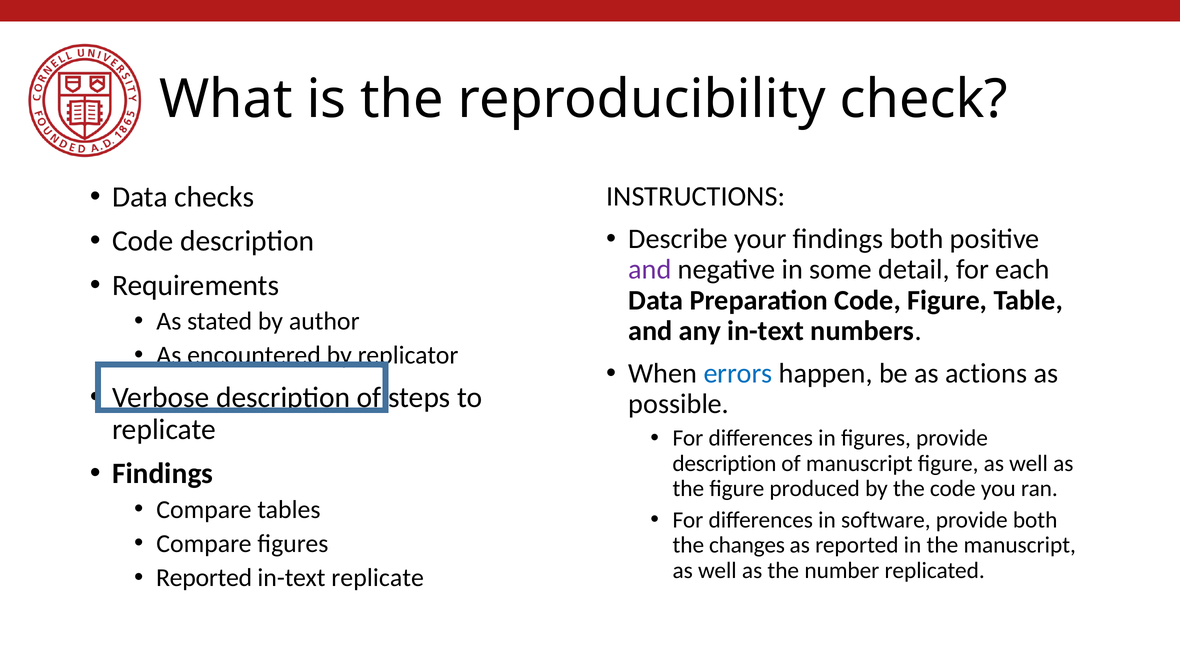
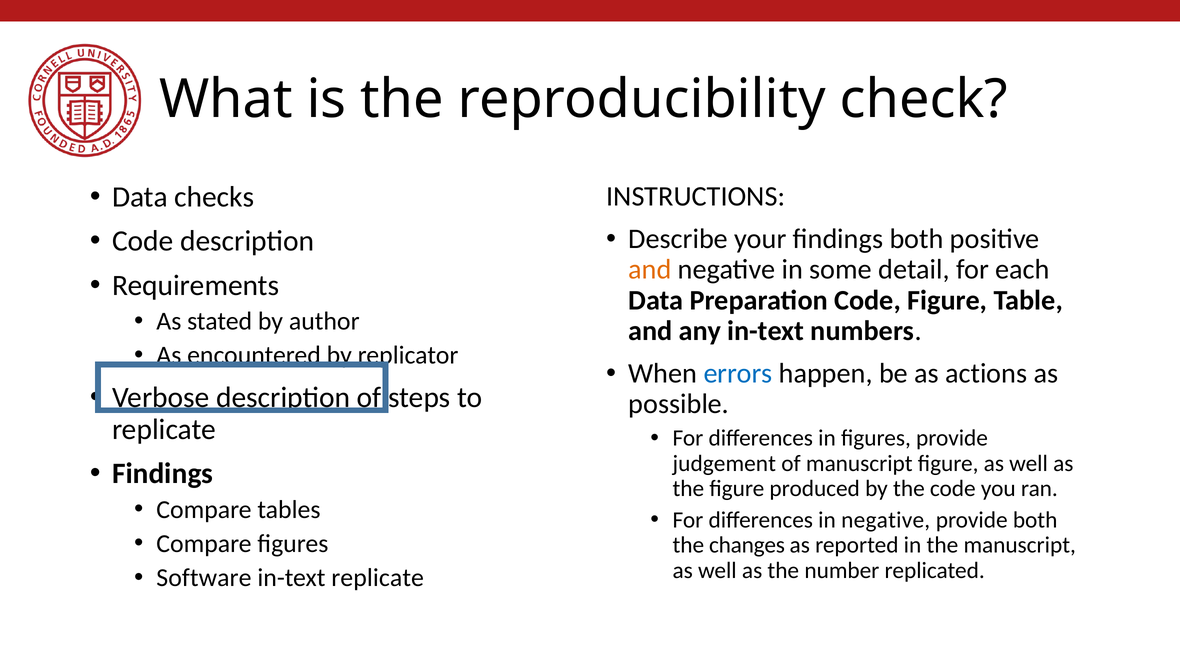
and at (650, 270) colour: purple -> orange
description at (724, 463): description -> judgement
in software: software -> negative
Reported at (204, 577): Reported -> Software
